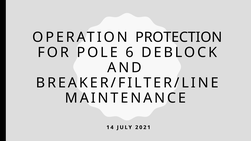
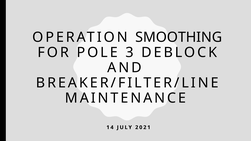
PROTECTION: PROTECTION -> SMOOTHING
6: 6 -> 3
